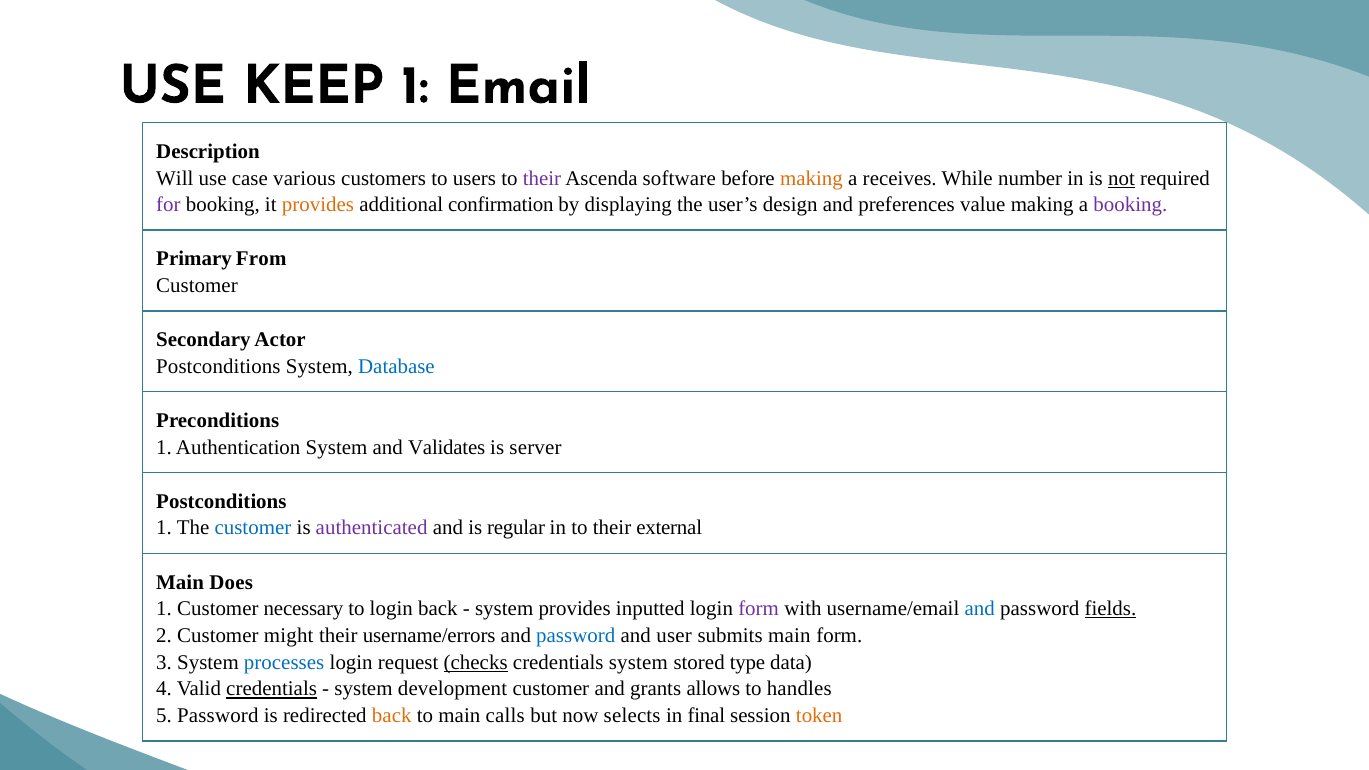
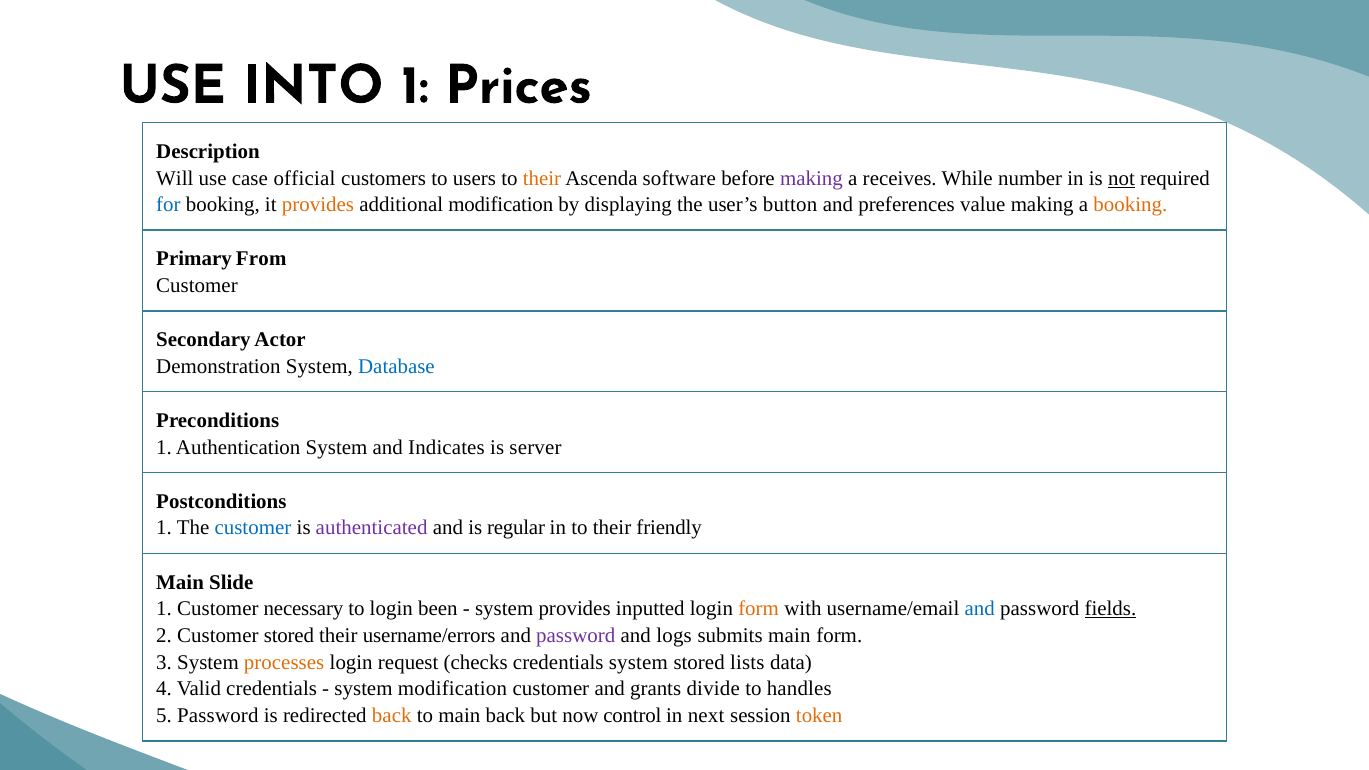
KEEP: KEEP -> INTO
Email: Email -> Prices
various: various -> official
their at (542, 178) colour: purple -> orange
making at (811, 178) colour: orange -> purple
for colour: purple -> blue
additional confirmation: confirmation -> modification
design: design -> button
booking at (1130, 205) colour: purple -> orange
Postconditions at (218, 367): Postconditions -> Demonstration
Validates: Validates -> Indicates
external: external -> friendly
Does: Does -> Slide
login back: back -> been
form at (759, 609) colour: purple -> orange
Customer might: might -> stored
password at (576, 636) colour: blue -> purple
user: user -> logs
processes colour: blue -> orange
checks underline: present -> none
type: type -> lists
credentials at (272, 689) underline: present -> none
system development: development -> modification
allows: allows -> divide
main calls: calls -> back
selects: selects -> control
final: final -> next
